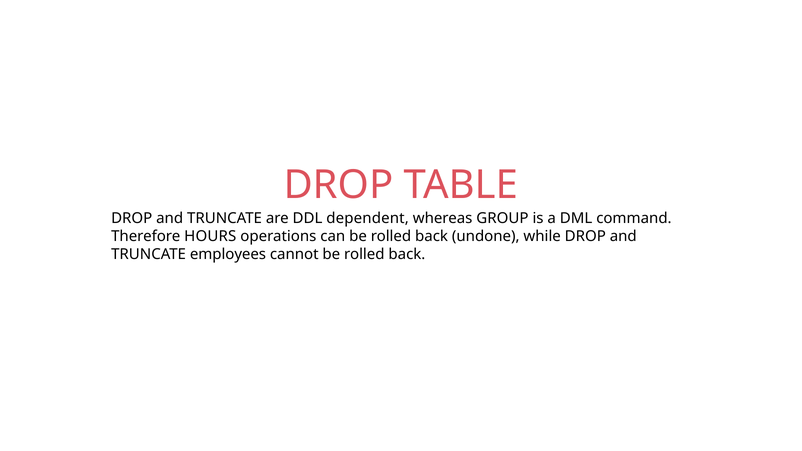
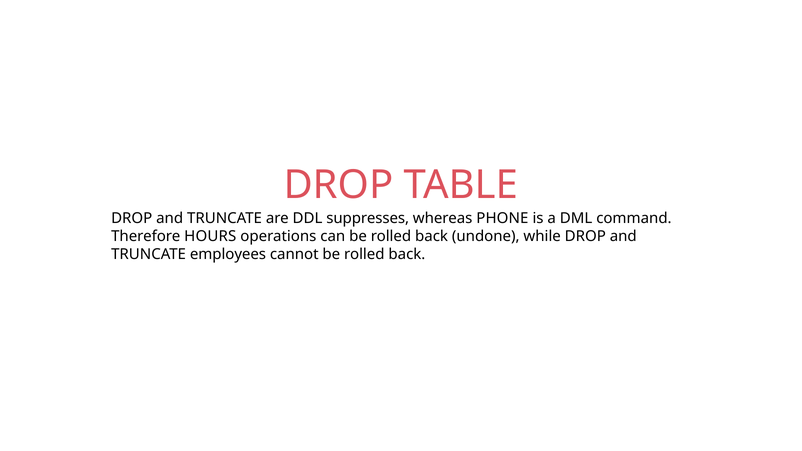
dependent: dependent -> suppresses
GROUP: GROUP -> PHONE
